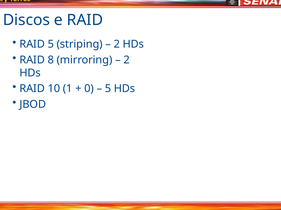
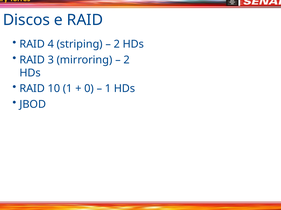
RAID 5: 5 -> 4
8: 8 -> 3
5 at (108, 89): 5 -> 1
